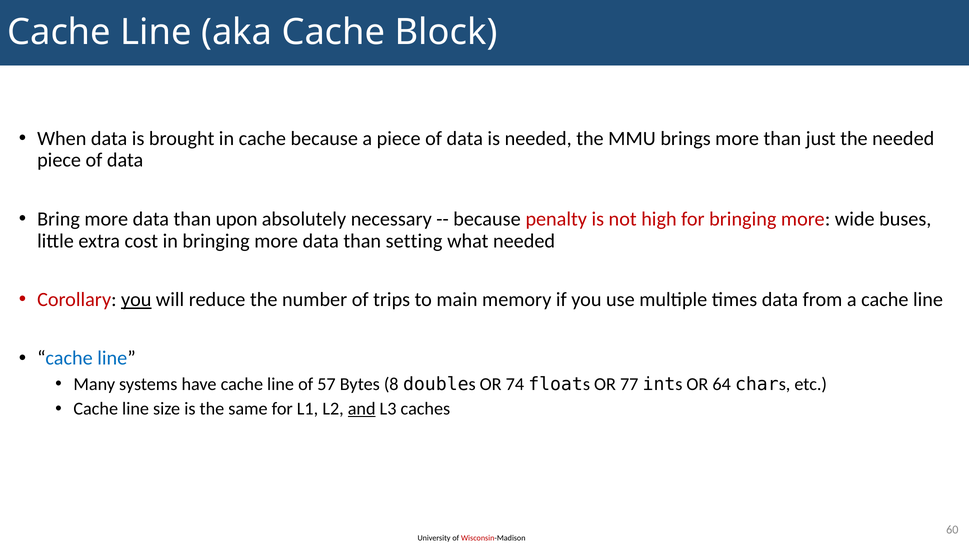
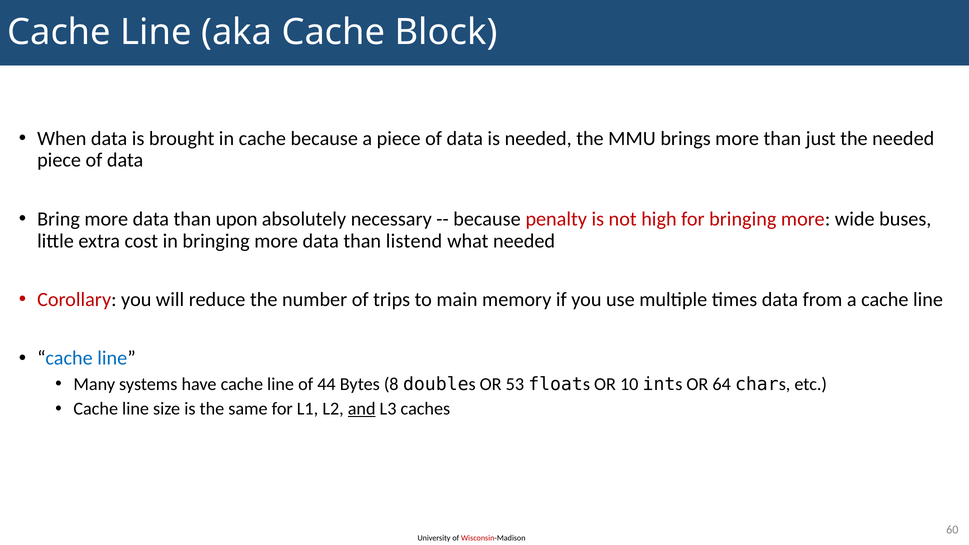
setting: setting -> listend
you at (136, 300) underline: present -> none
57: 57 -> 44
74: 74 -> 53
77: 77 -> 10
